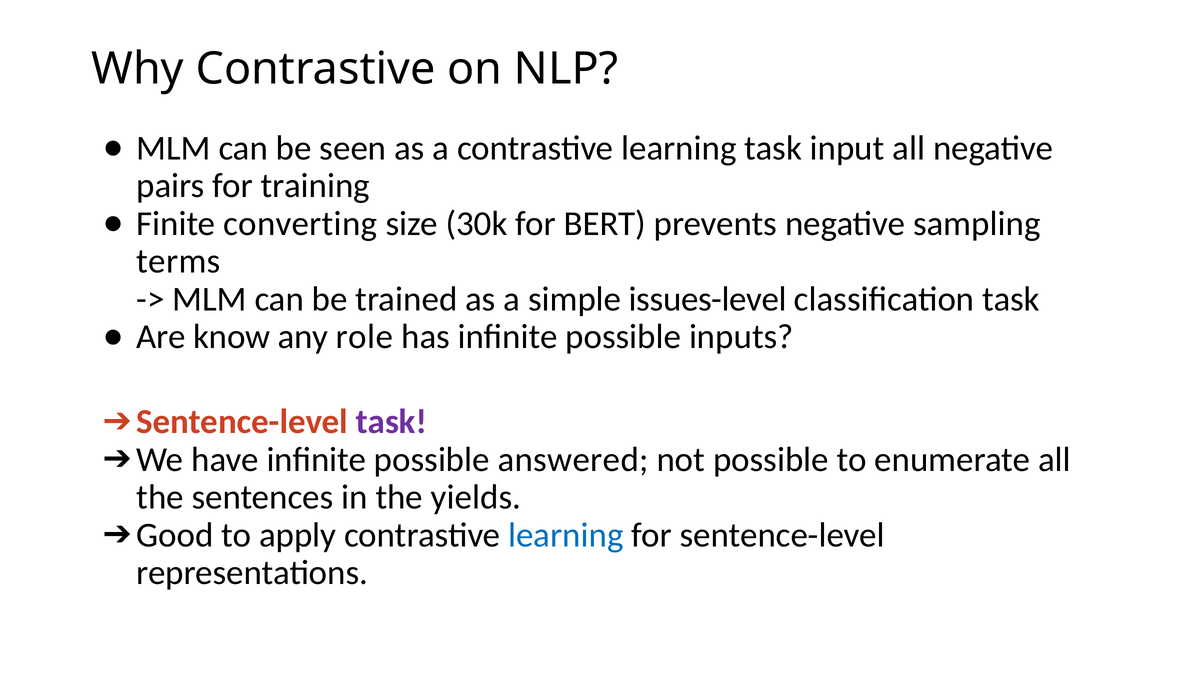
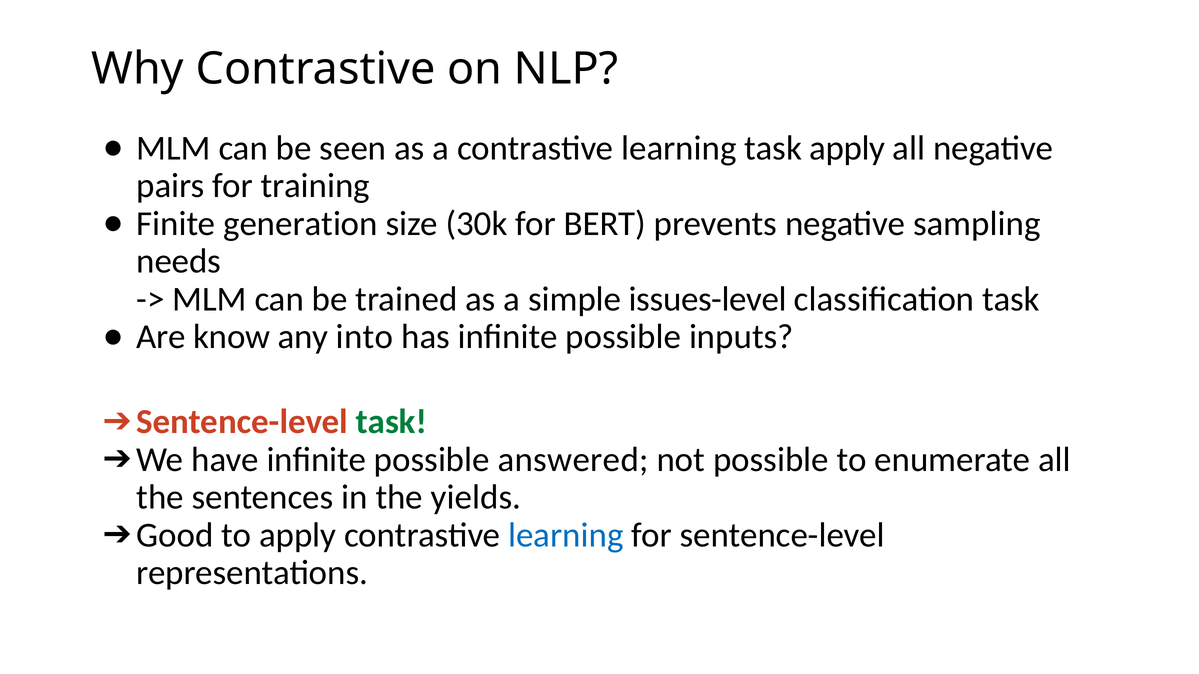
task input: input -> apply
converting: converting -> generation
terms: terms -> needs
role: role -> into
task at (391, 422) colour: purple -> green
